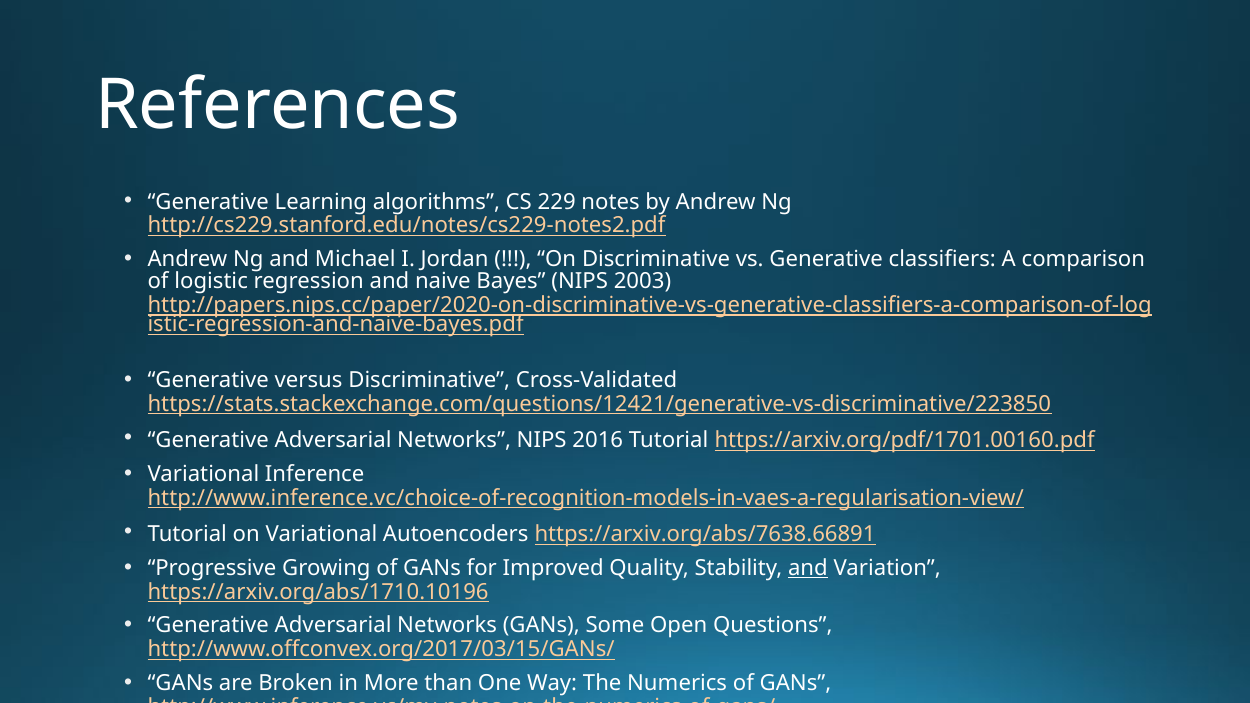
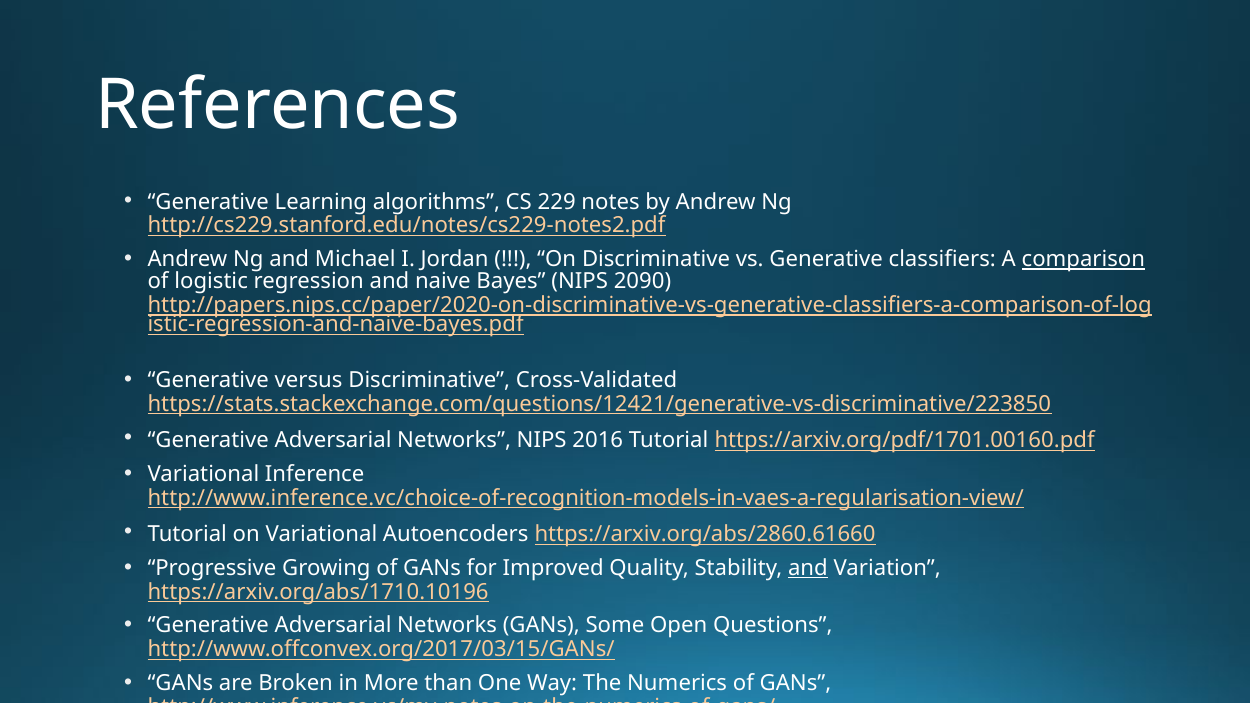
comparison underline: none -> present
2003: 2003 -> 2090
https://arxiv.org/abs/7638.66891: https://arxiv.org/abs/7638.66891 -> https://arxiv.org/abs/2860.61660
